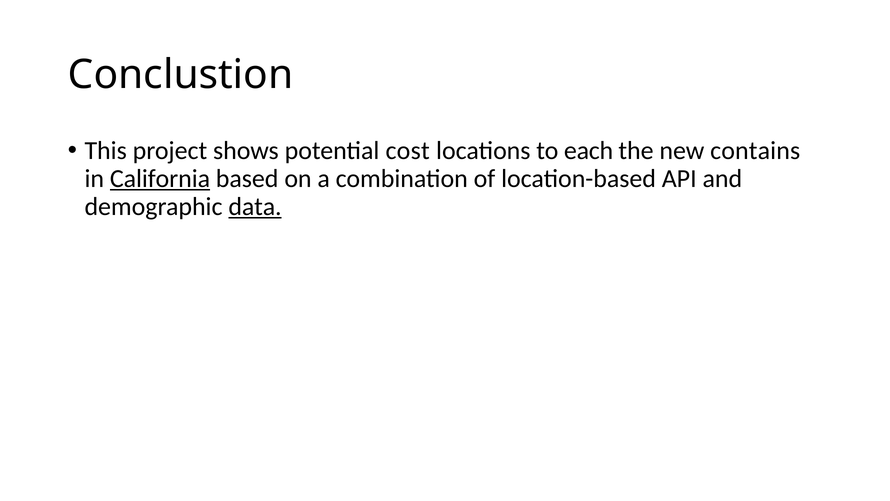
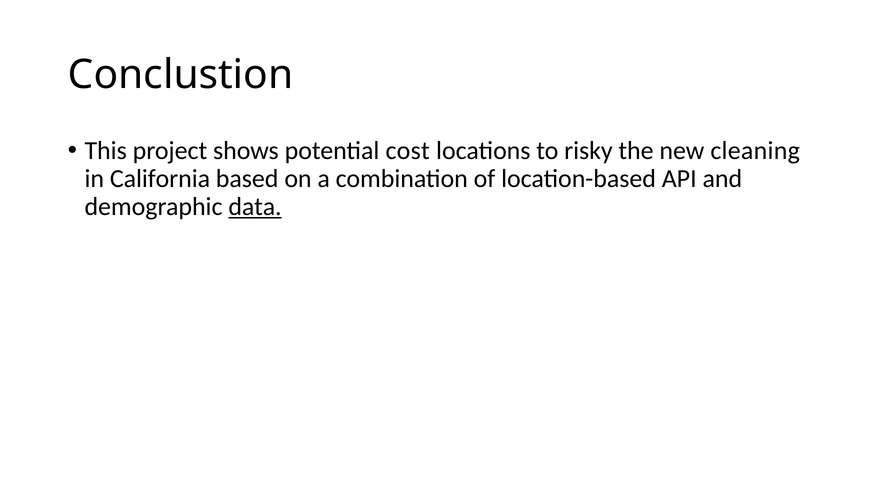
each: each -> risky
contains: contains -> cleaning
California underline: present -> none
